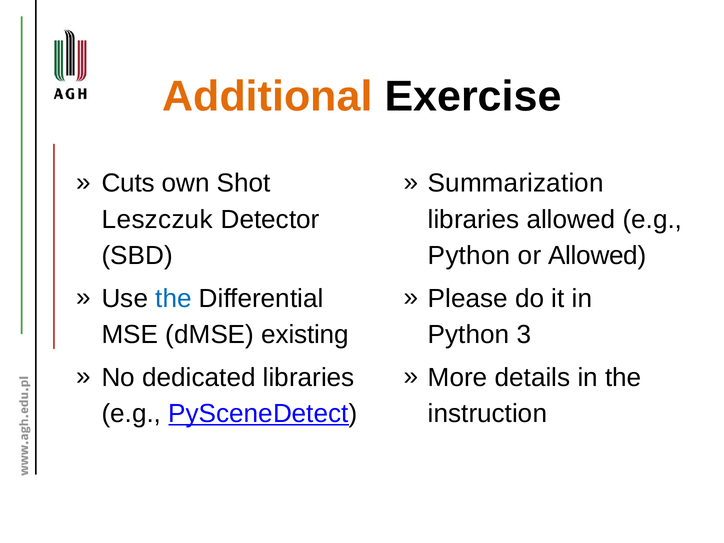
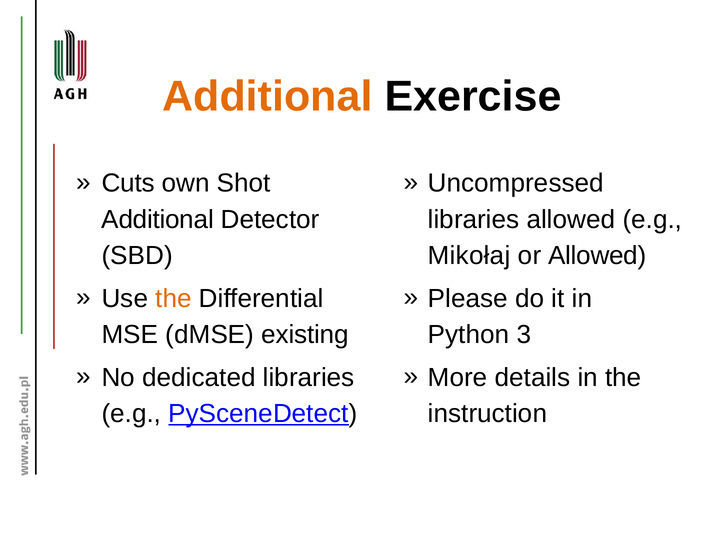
Summarization: Summarization -> Uncompressed
Leszczuk at (157, 219): Leszczuk -> Additional
Python at (469, 255): Python -> Mikołaj
the at (174, 298) colour: blue -> orange
